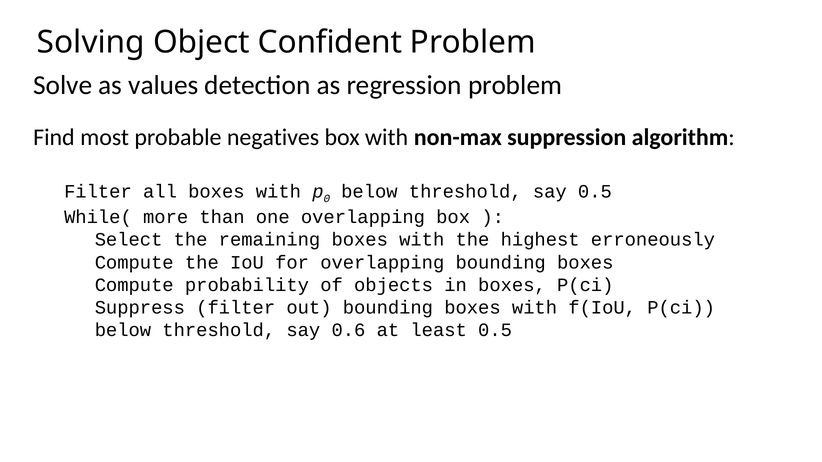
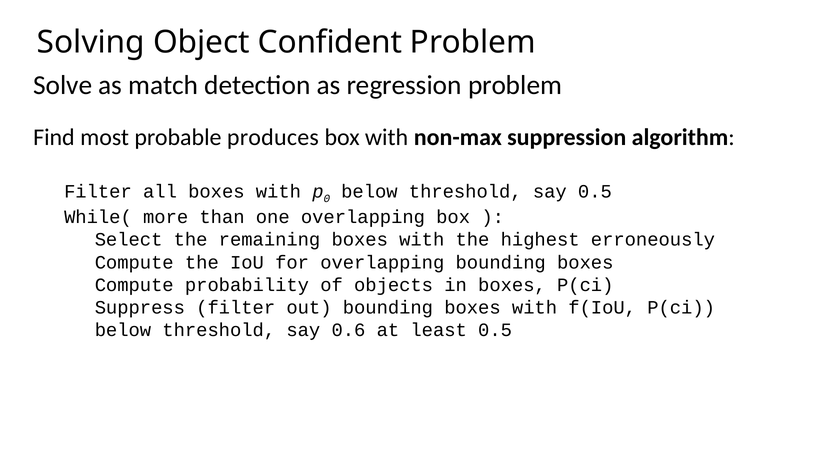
values: values -> match
negatives: negatives -> produces
